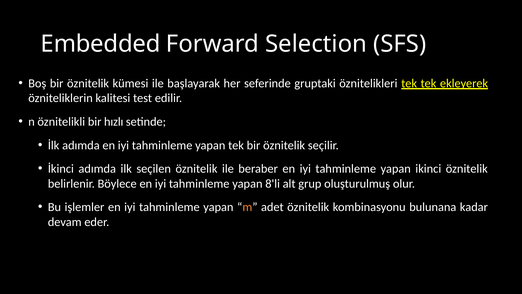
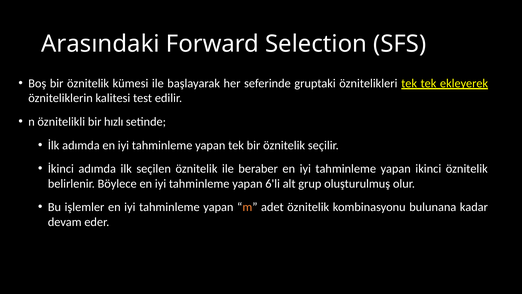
Embedded: Embedded -> Arasındaki
8'li: 8'li -> 6'li
